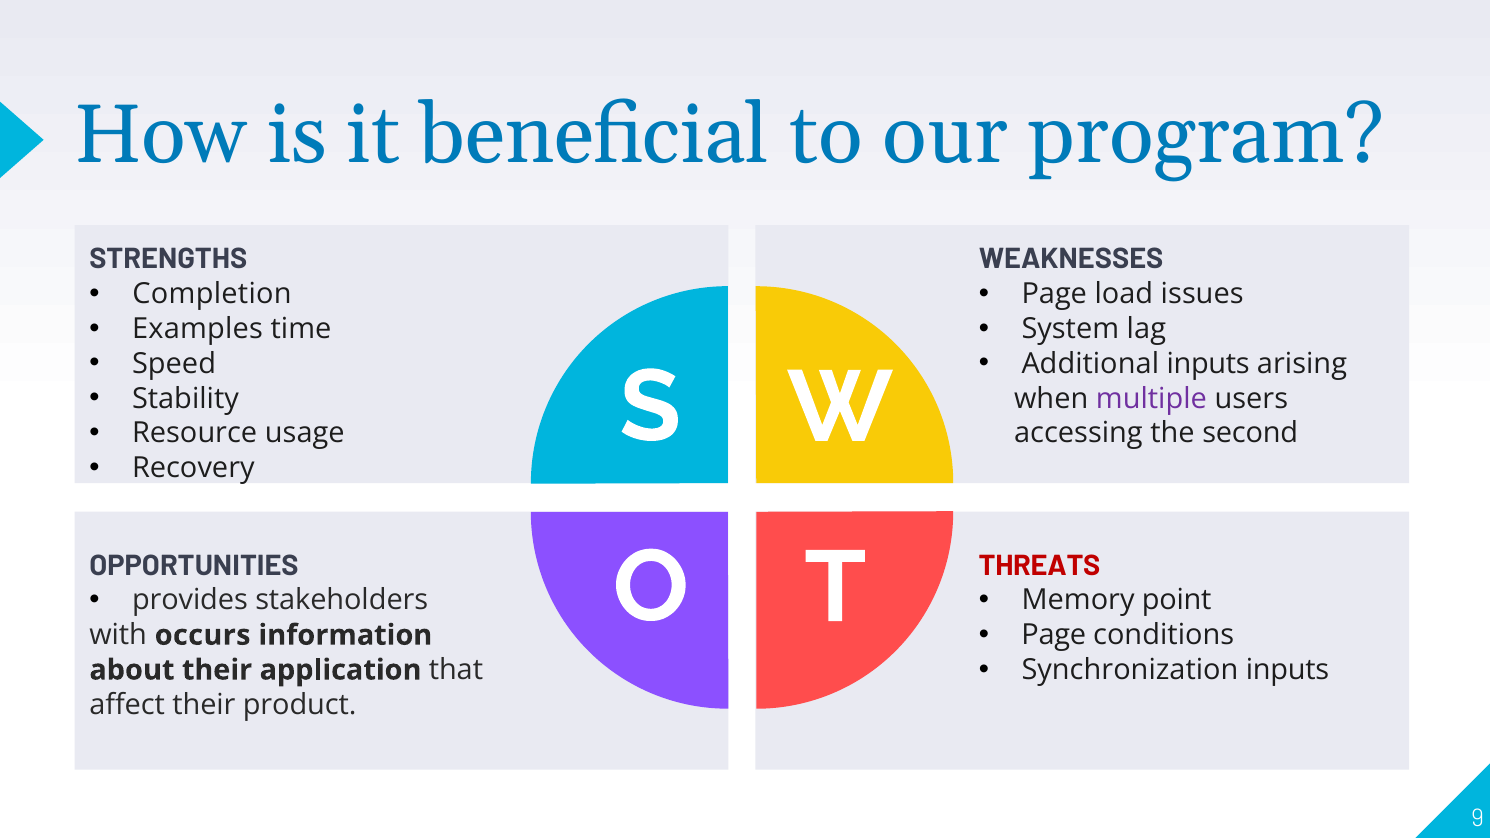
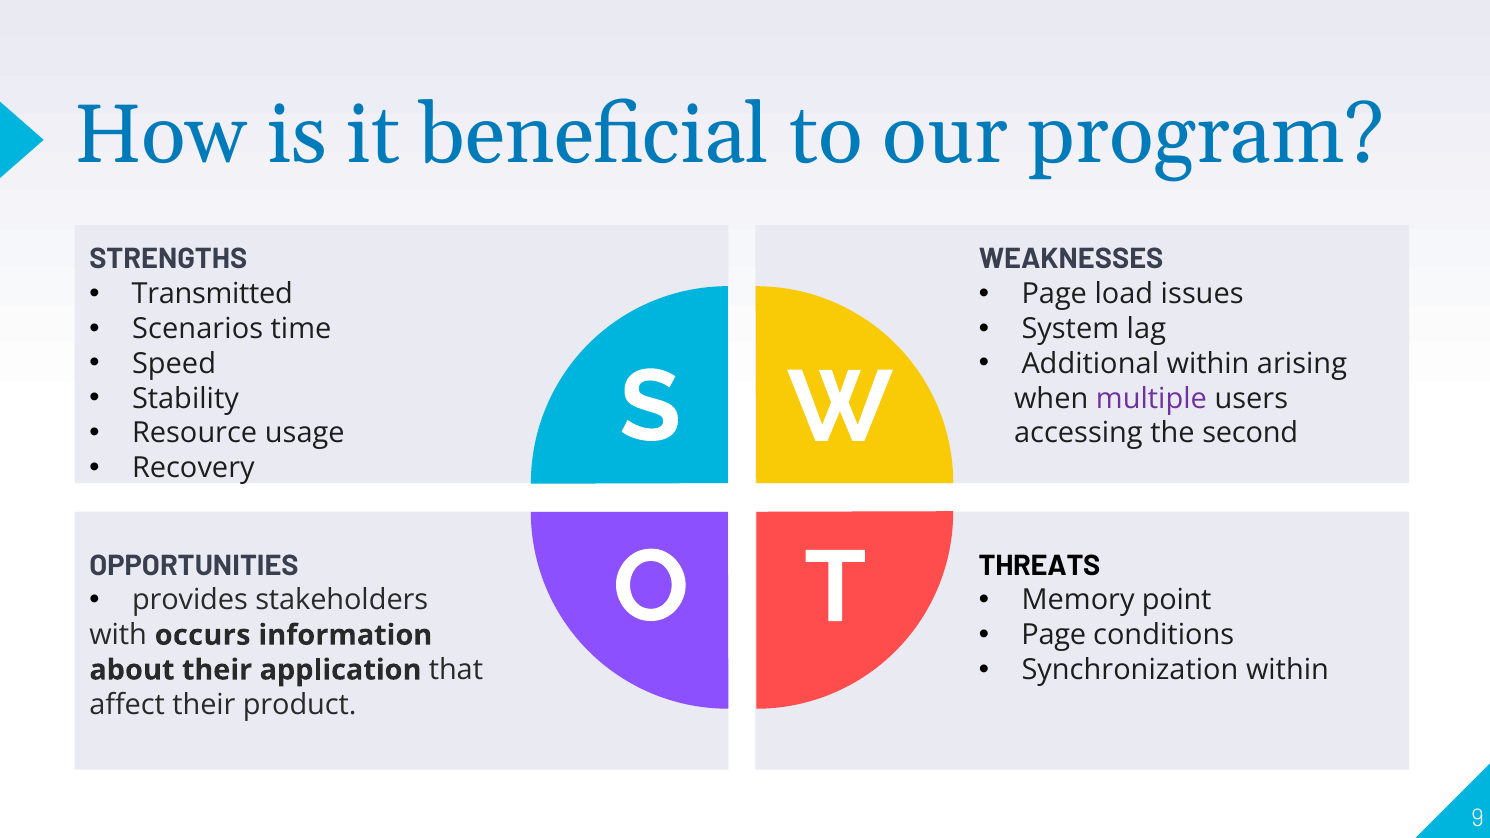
Completion: Completion -> Transmitted
Examples: Examples -> Scenarios
Additional inputs: inputs -> within
THREATS colour: red -> black
Synchronization inputs: inputs -> within
